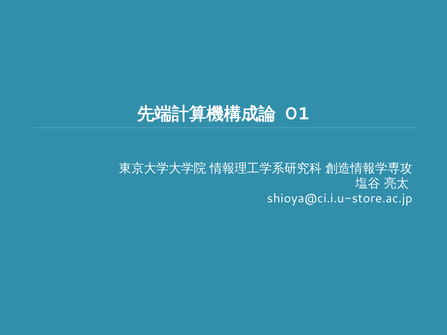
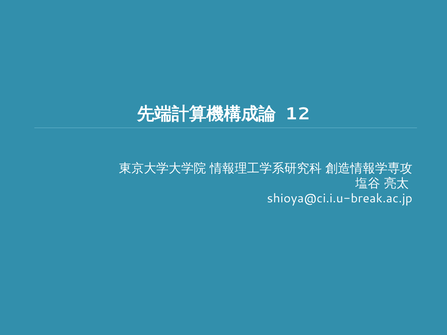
01: 01 -> 12
shioya@ci.i.u-store.ac.jp: shioya@ci.i.u-store.ac.jp -> shioya@ci.i.u-break.ac.jp
